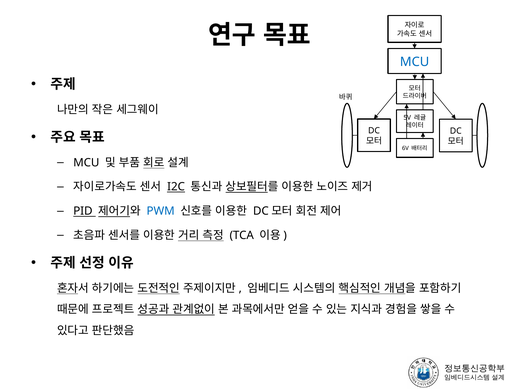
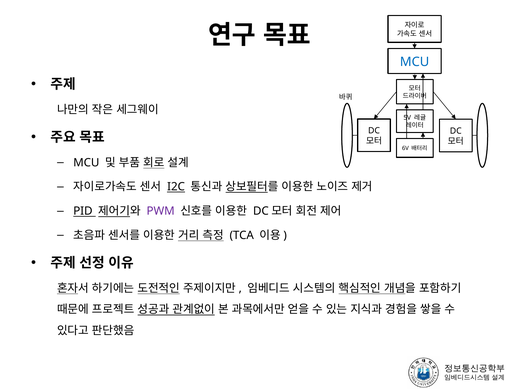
PWM colour: blue -> purple
